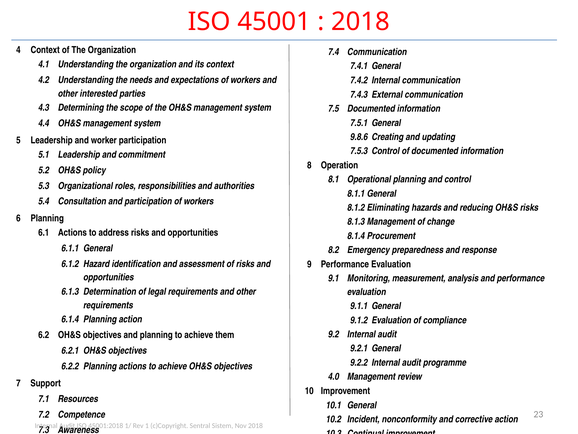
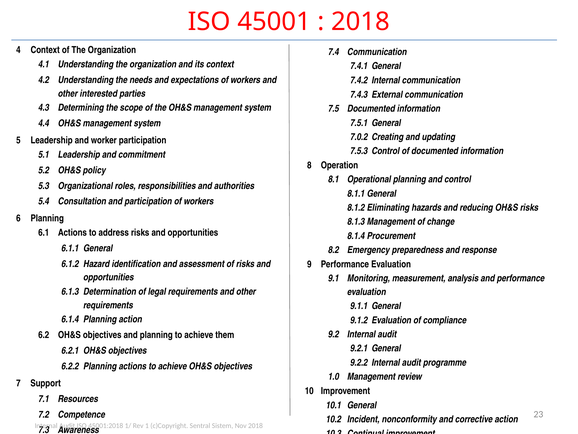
9.8.6: 9.8.6 -> 7.0.2
4.0: 4.0 -> 1.0
